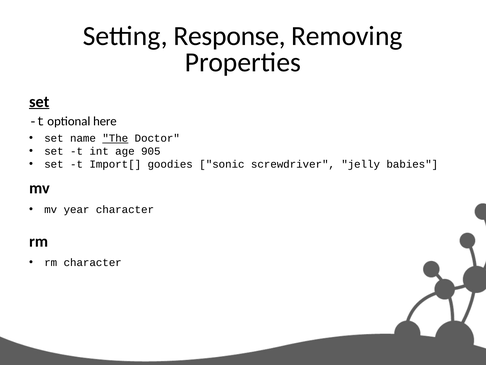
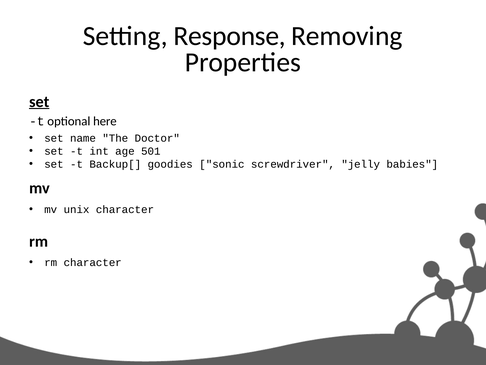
The underline: present -> none
905: 905 -> 501
Import[: Import[ -> Backup[
year: year -> unix
